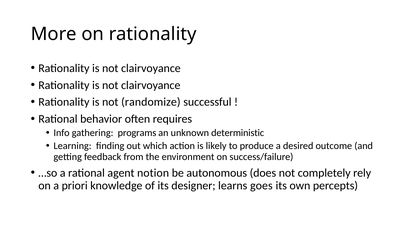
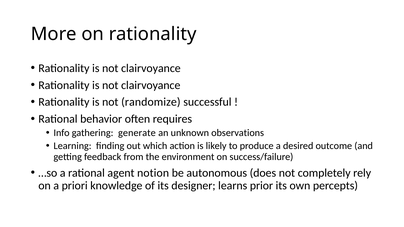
programs: programs -> generate
deterministic: deterministic -> observations
goes: goes -> prior
